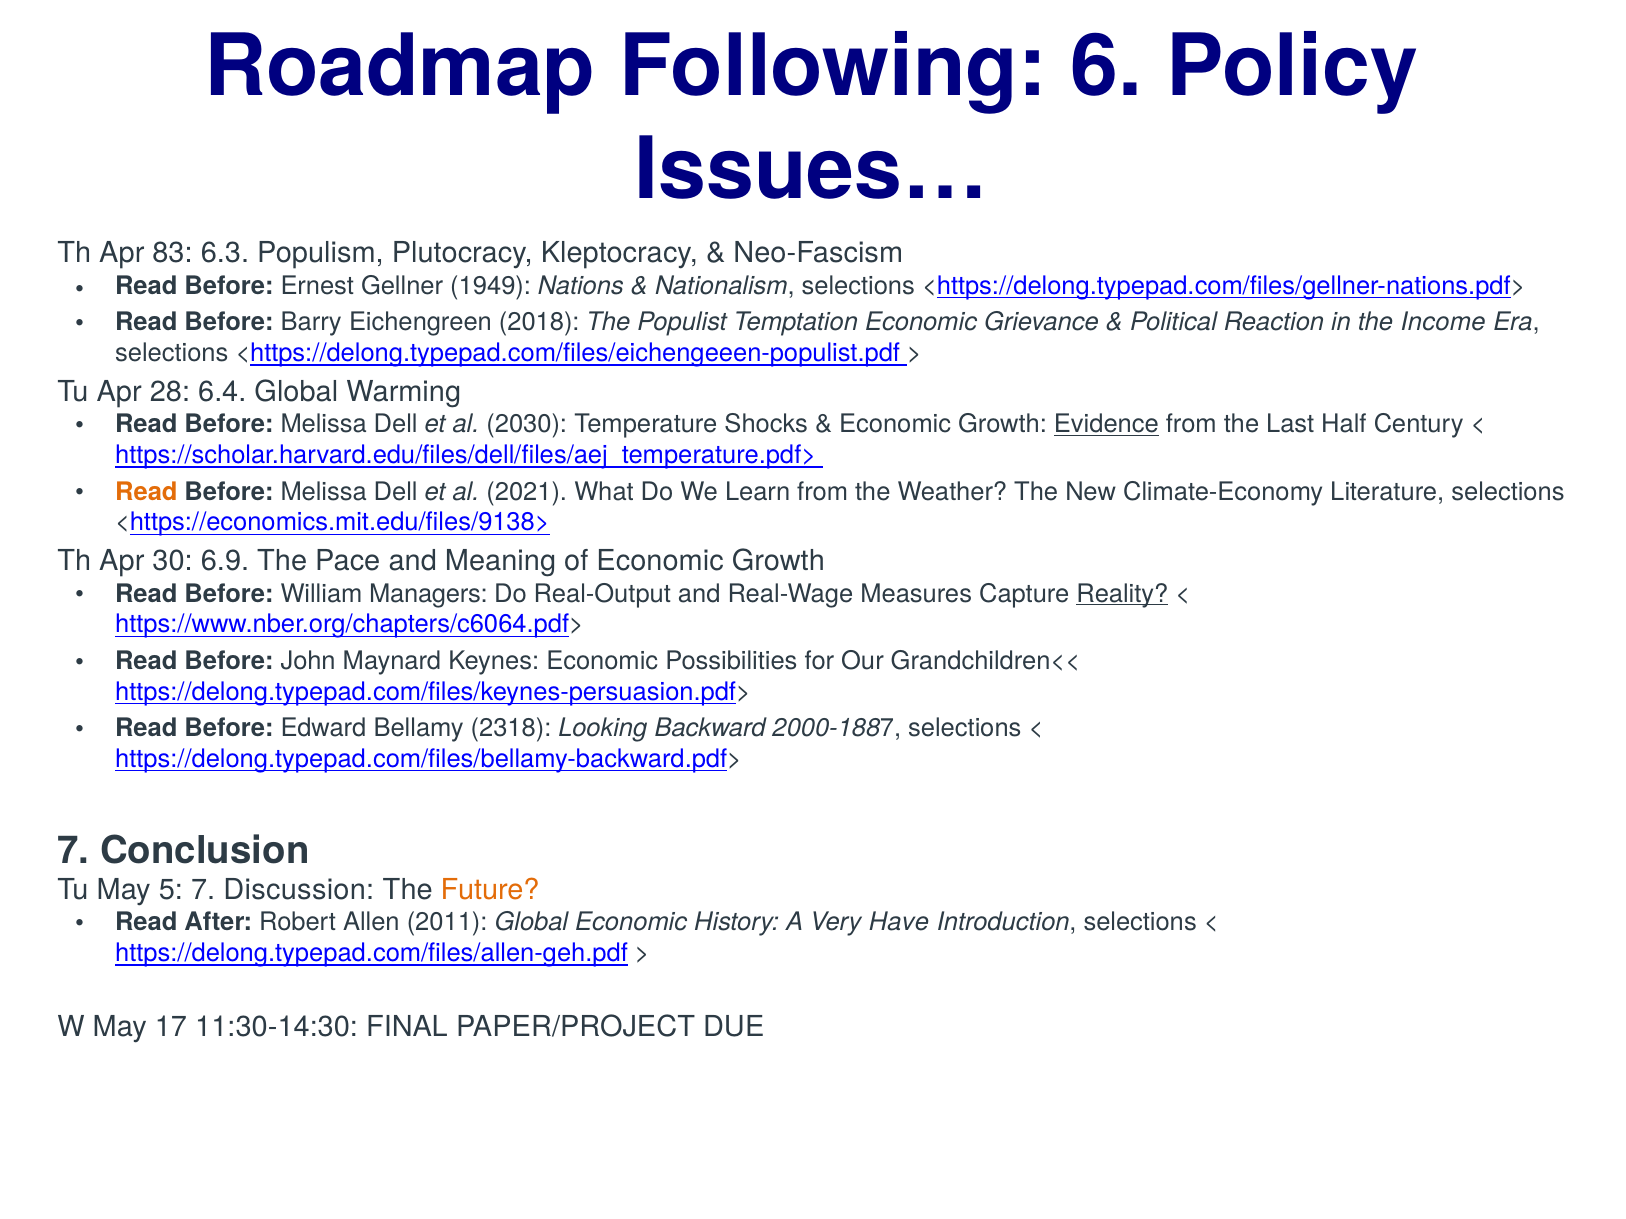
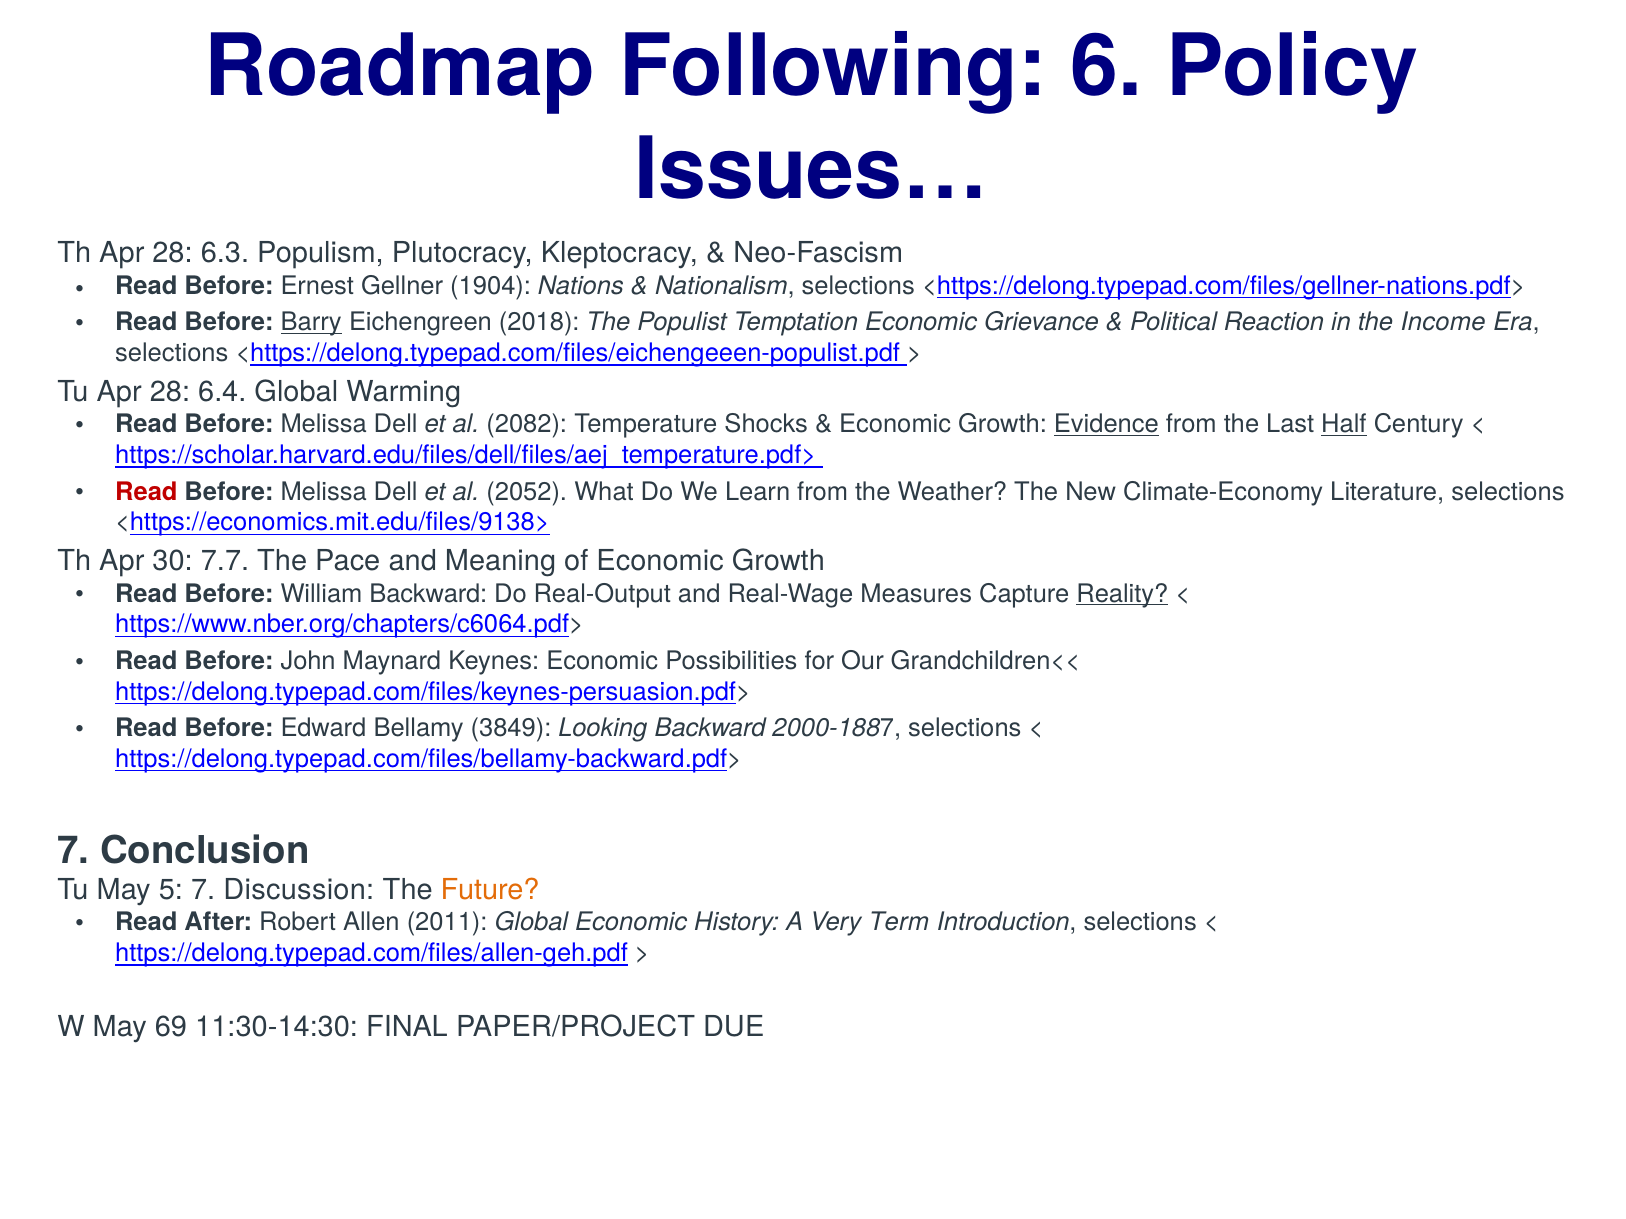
Th Apr 83: 83 -> 28
1949: 1949 -> 1904
Barry underline: none -> present
2030: 2030 -> 2082
Half underline: none -> present
Read at (146, 492) colour: orange -> red
2021: 2021 -> 2052
6.9: 6.9 -> 7.7
William Managers: Managers -> Backward
2318: 2318 -> 3849
Have: Have -> Term
17: 17 -> 69
